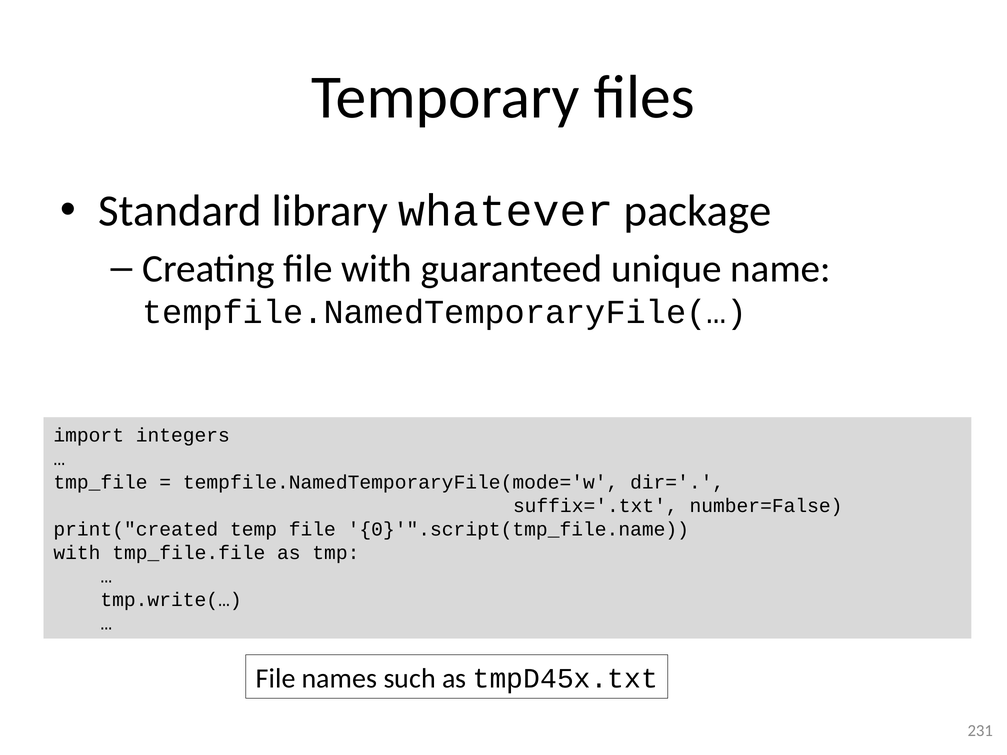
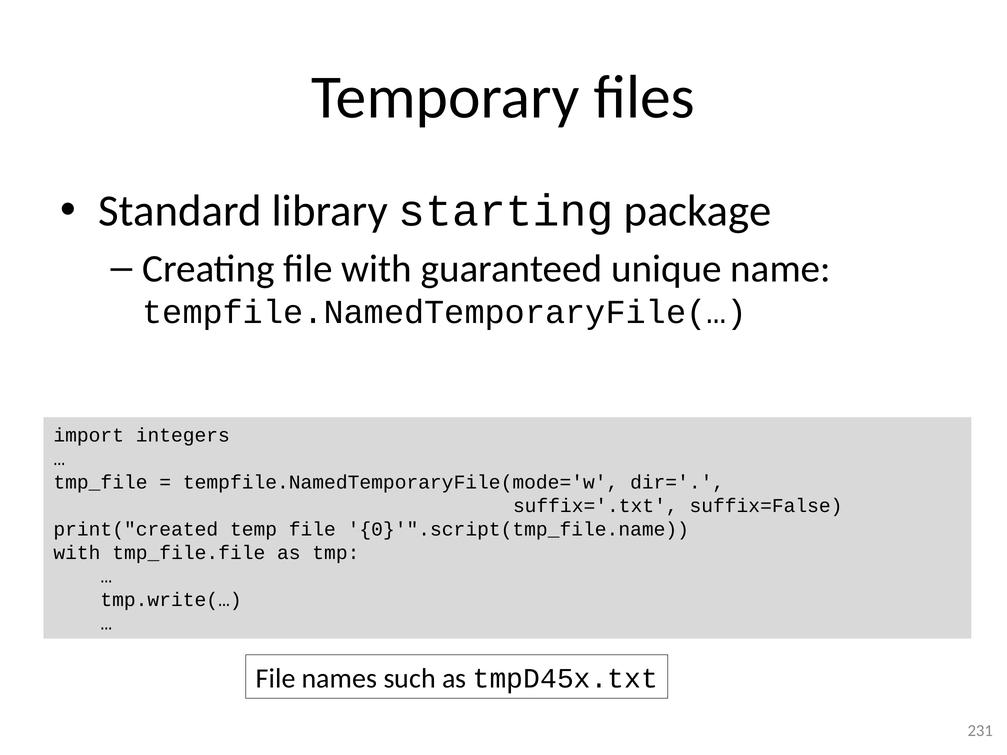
whatever: whatever -> starting
number=False: number=False -> suffix=False
